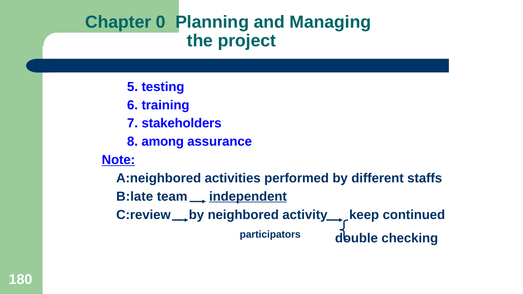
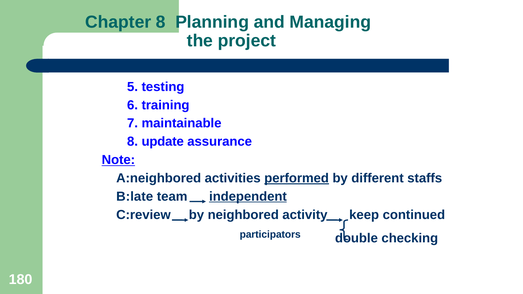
Chapter 0: 0 -> 8
stakeholders: stakeholders -> maintainable
among: among -> update
performed underline: none -> present
